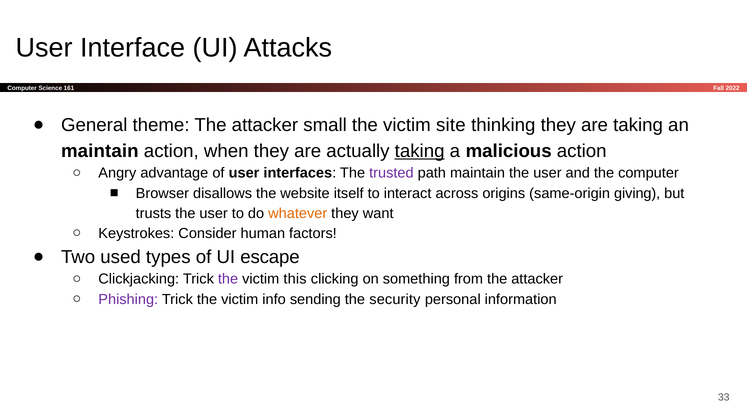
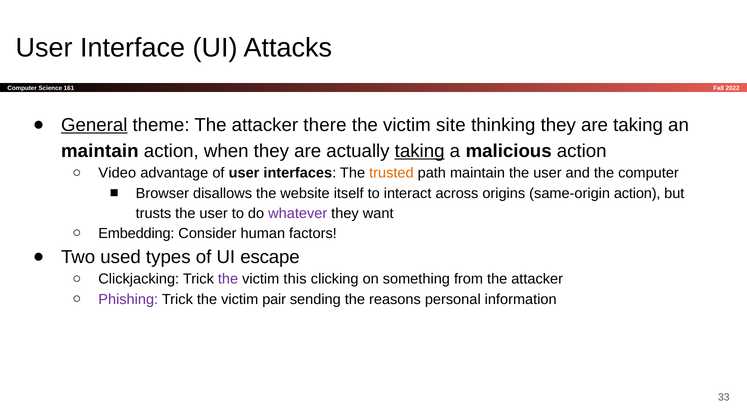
General underline: none -> present
small: small -> there
Angry: Angry -> Video
trusted colour: purple -> orange
same-origin giving: giving -> action
whatever colour: orange -> purple
Keystrokes: Keystrokes -> Embedding
info: info -> pair
security: security -> reasons
